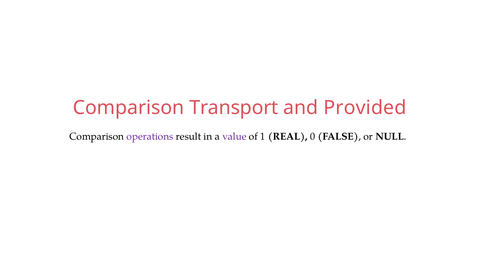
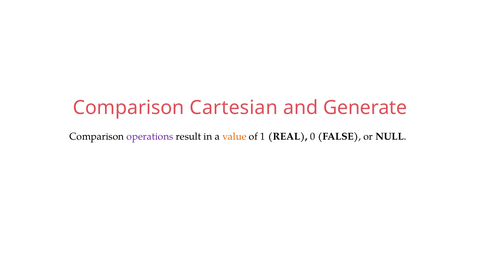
Transport: Transport -> Cartesian
Provided: Provided -> Generate
value colour: purple -> orange
